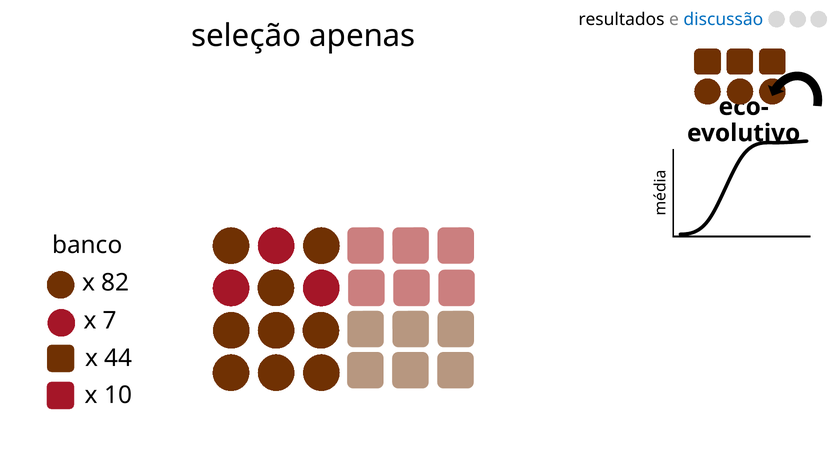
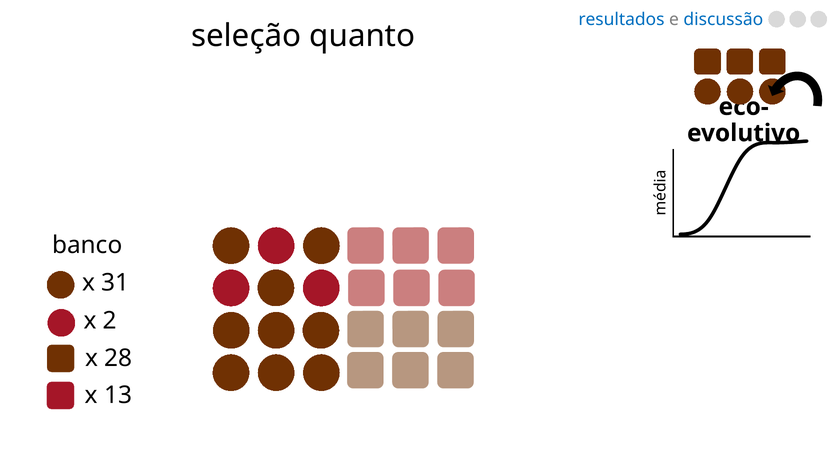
resultados colour: black -> blue
apenas: apenas -> quanto
82: 82 -> 31
7: 7 -> 2
44: 44 -> 28
10: 10 -> 13
